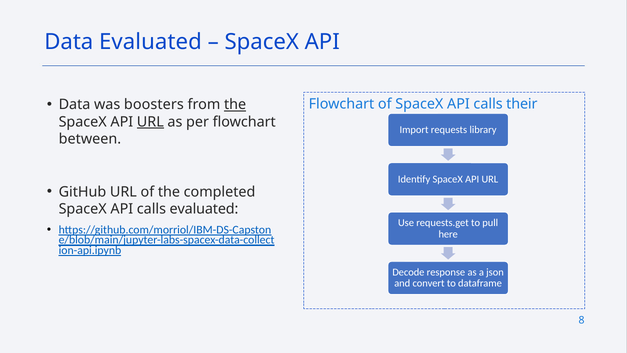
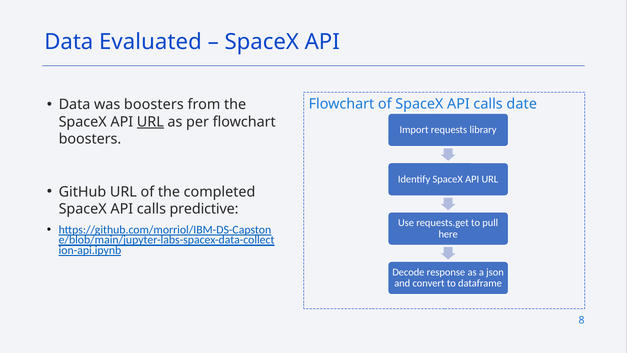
the at (235, 105) underline: present -> none
their: their -> date
between at (90, 139): between -> boosters
calls evaluated: evaluated -> predictive
